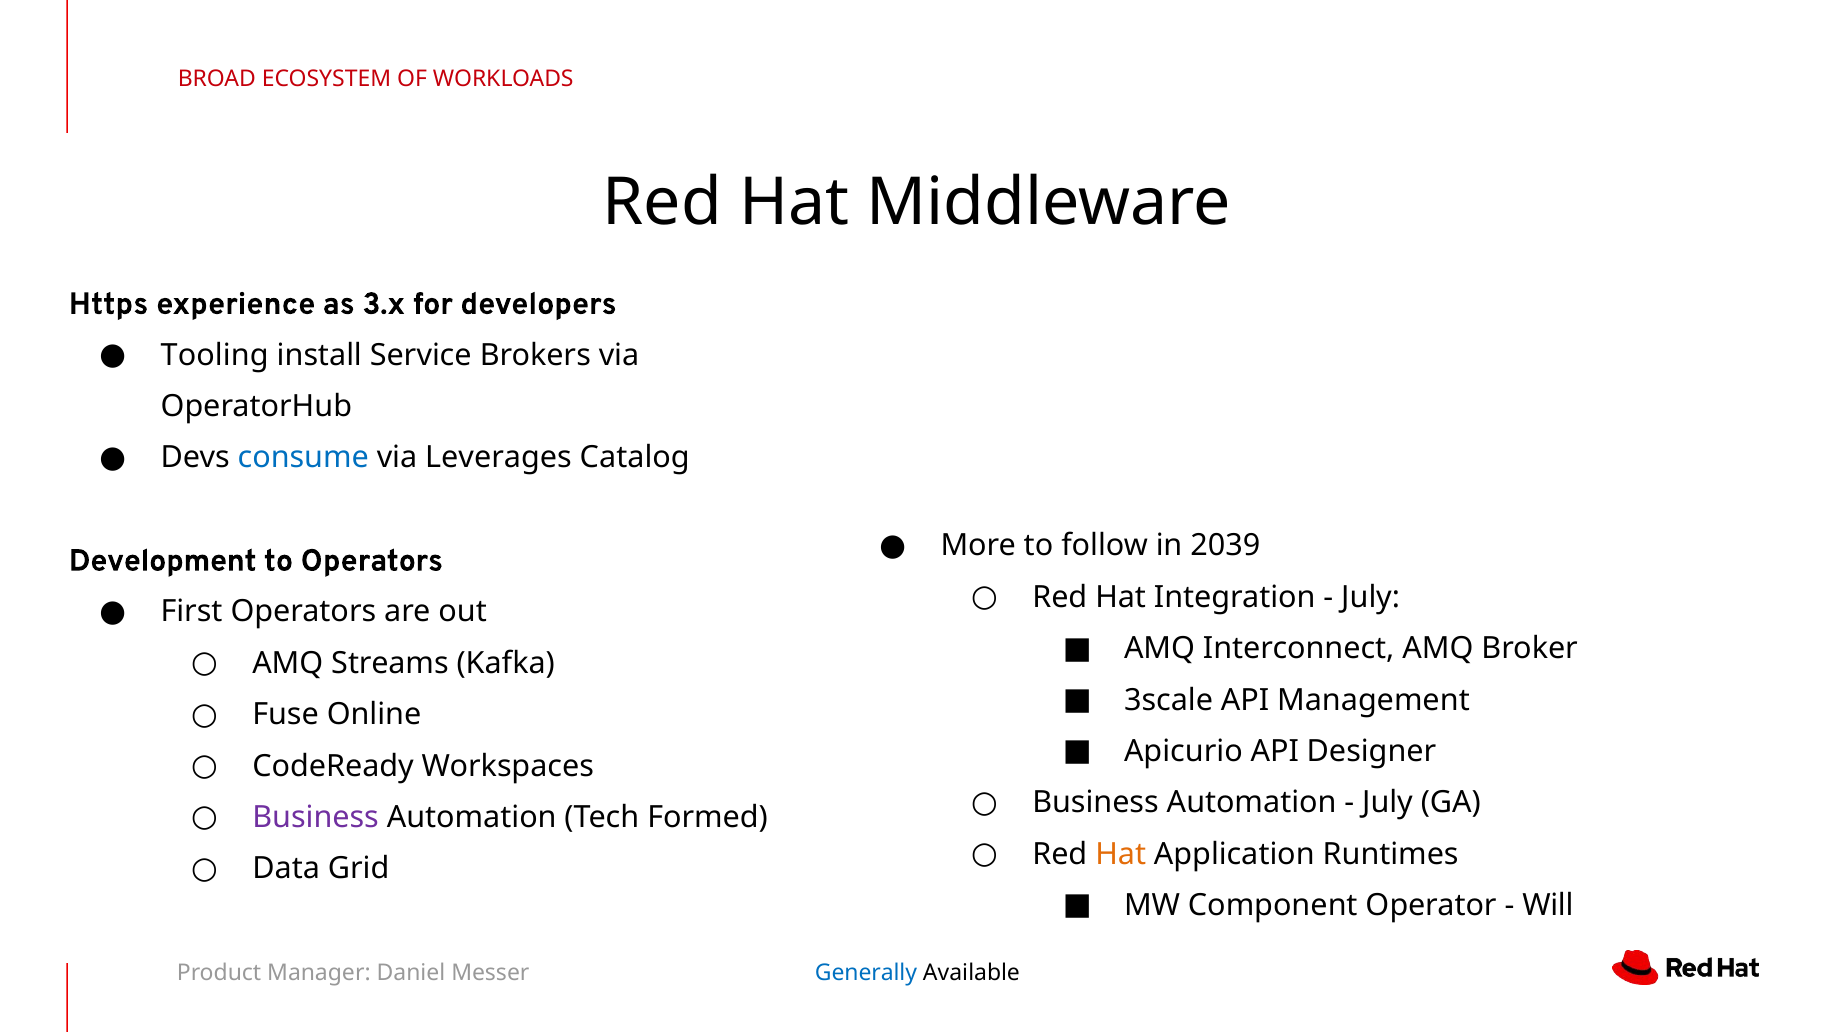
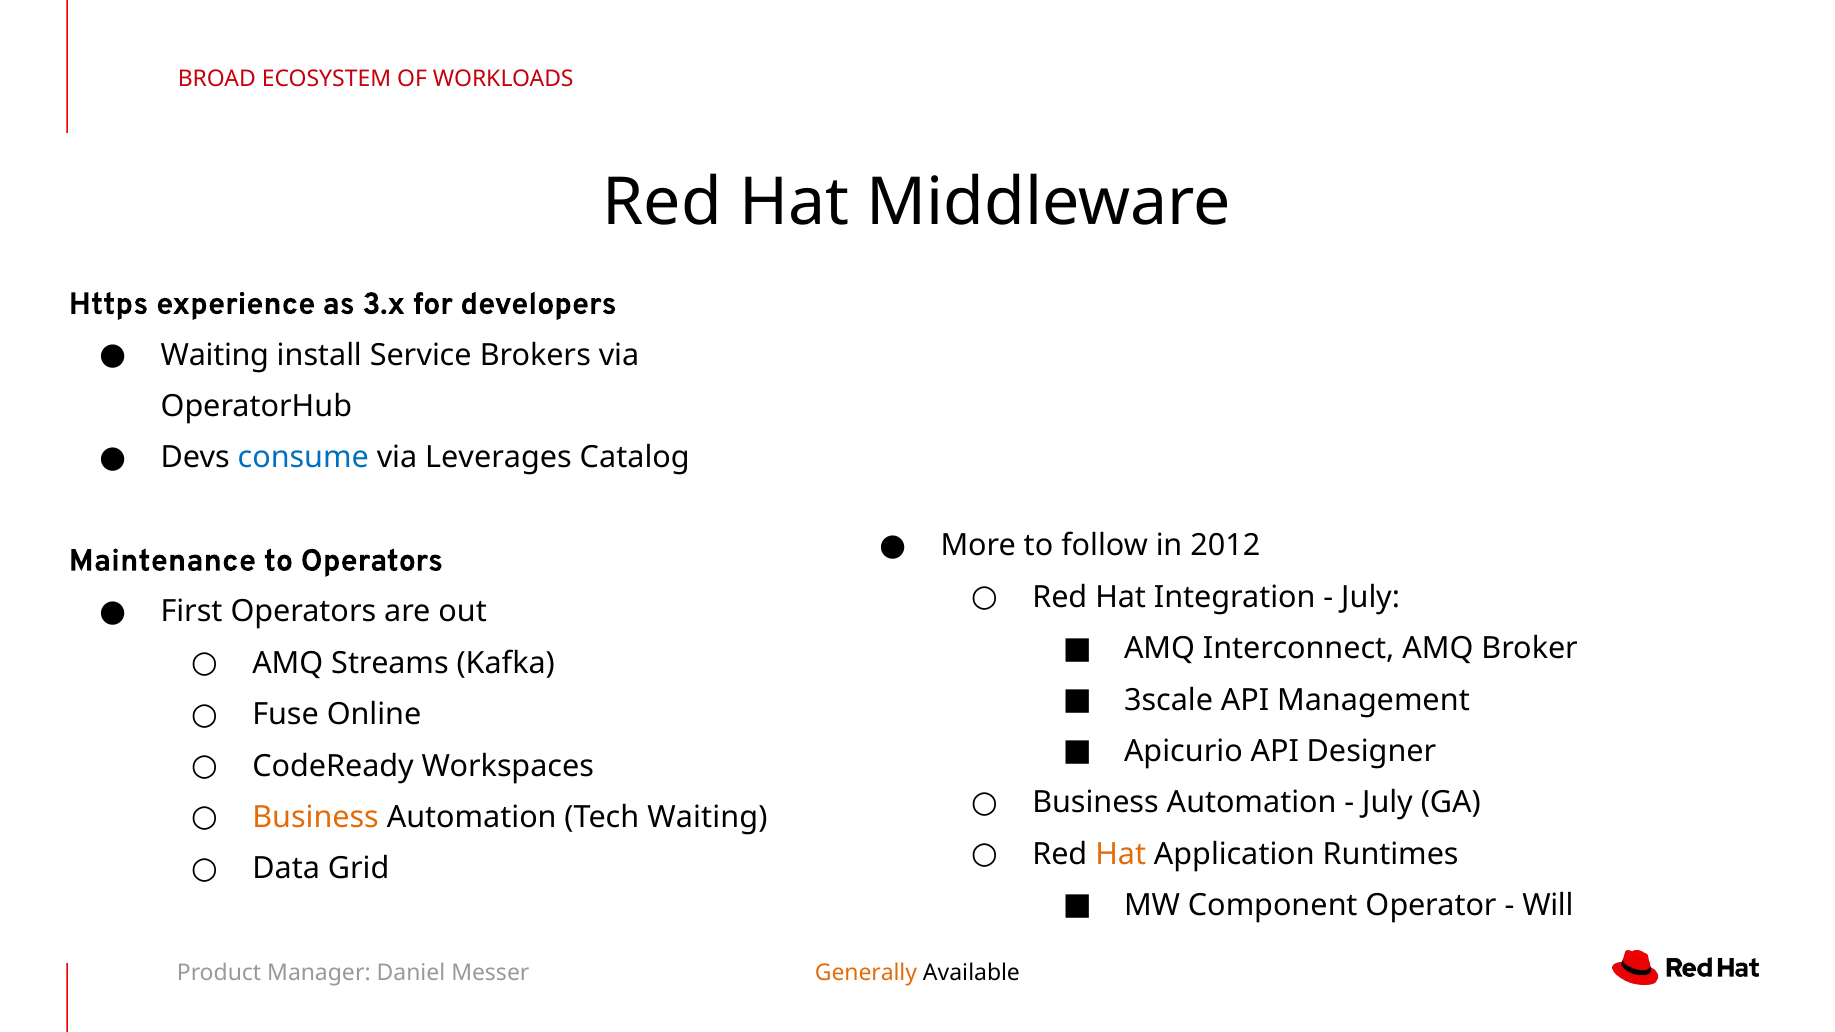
Tooling at (215, 355): Tooling -> Waiting
2039: 2039 -> 2012
Development: Development -> Maintenance
Business at (316, 817) colour: purple -> orange
Tech Formed: Formed -> Waiting
Generally colour: blue -> orange
